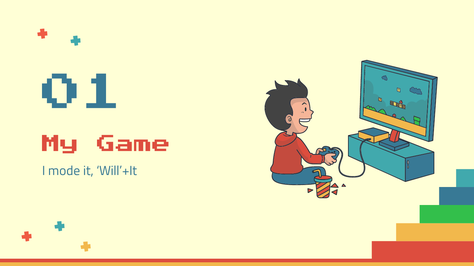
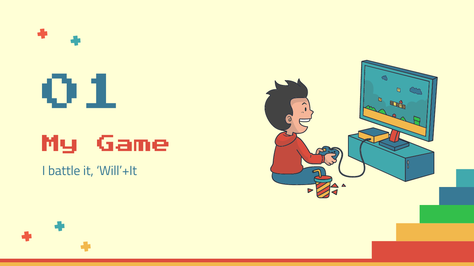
mode: mode -> battle
